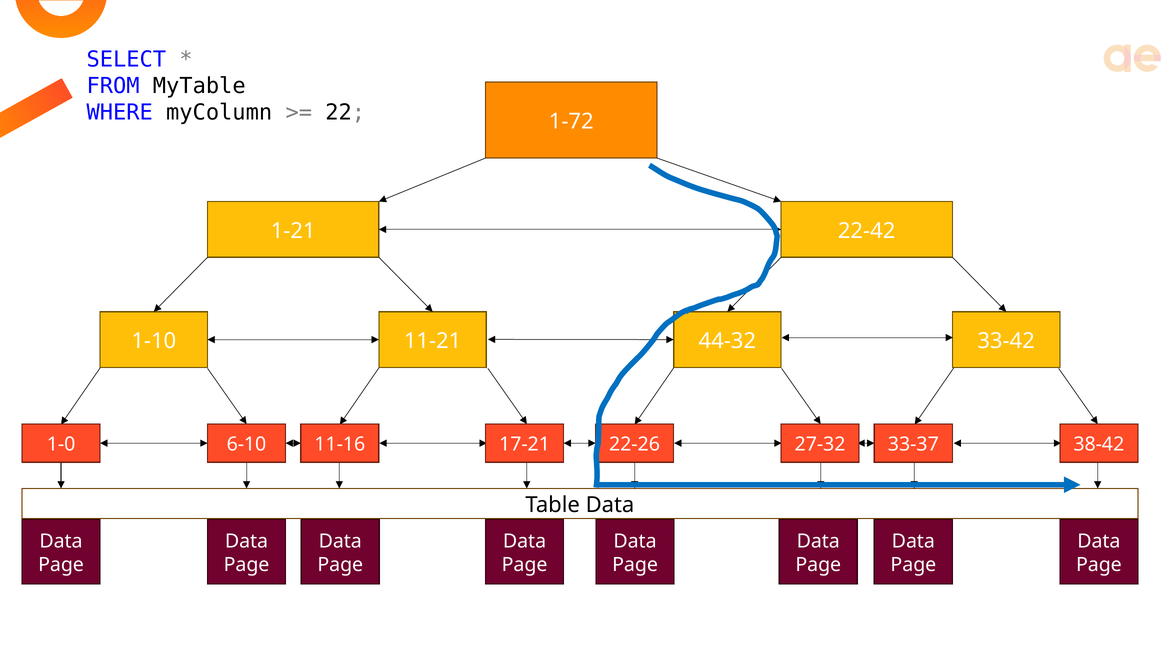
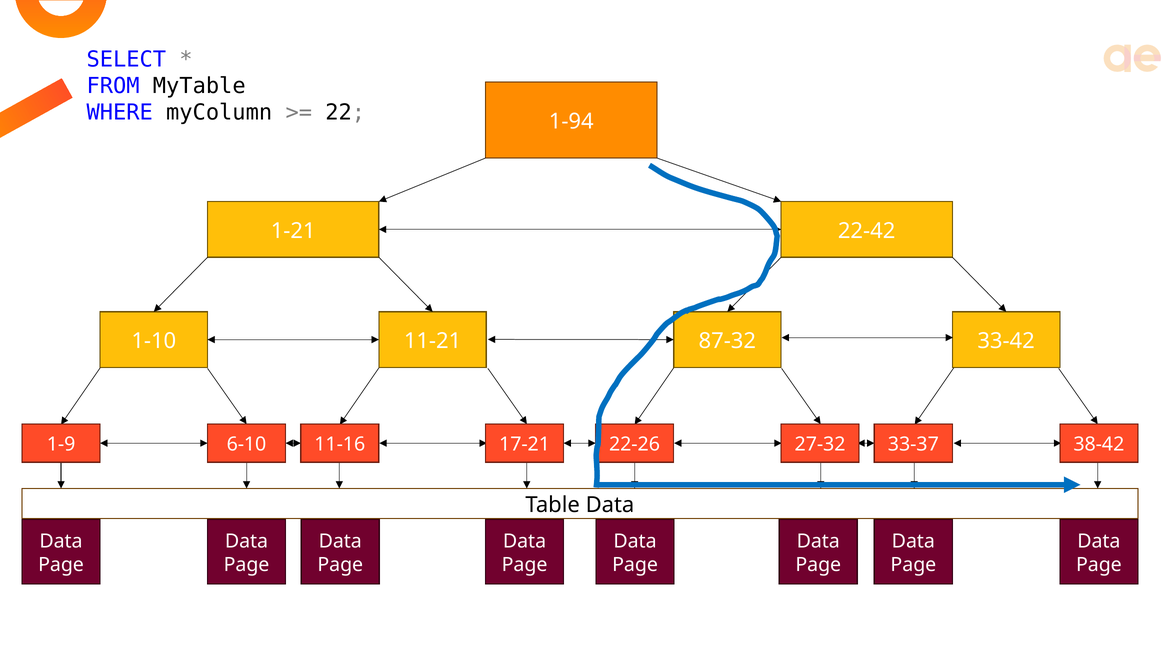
1-72: 1-72 -> 1-94
44-32: 44-32 -> 87-32
1-0: 1-0 -> 1-9
